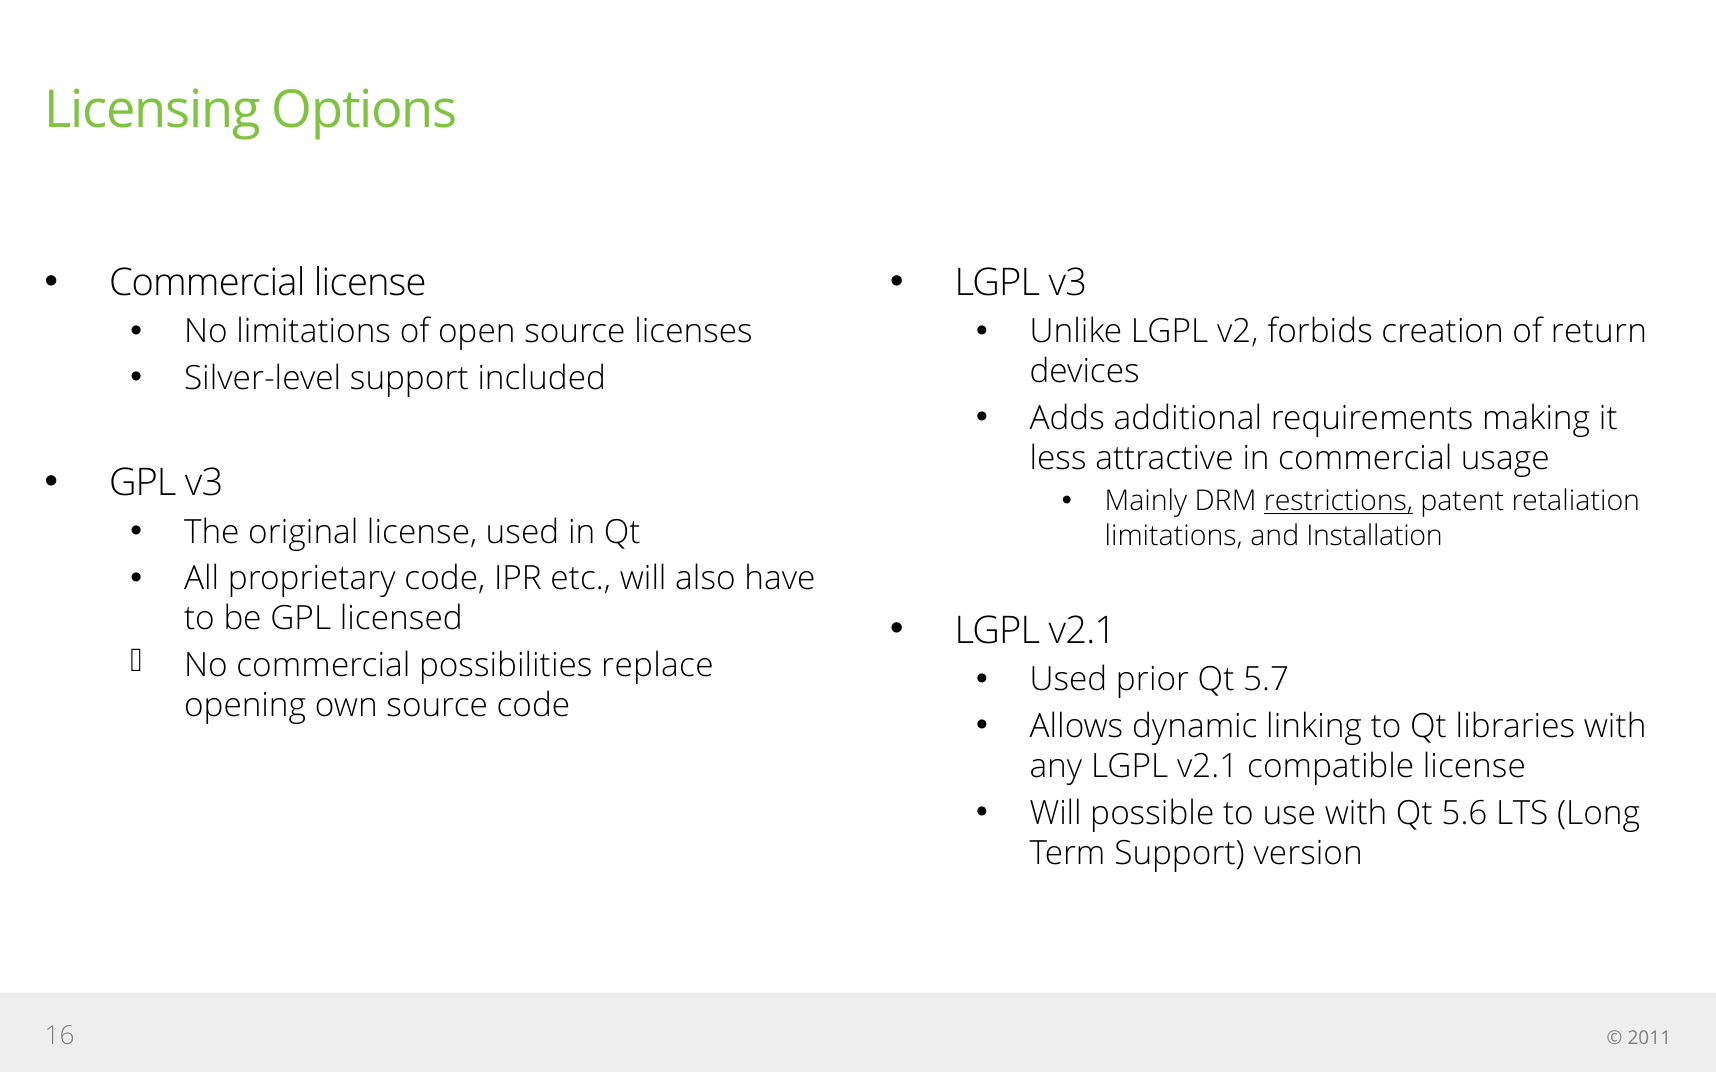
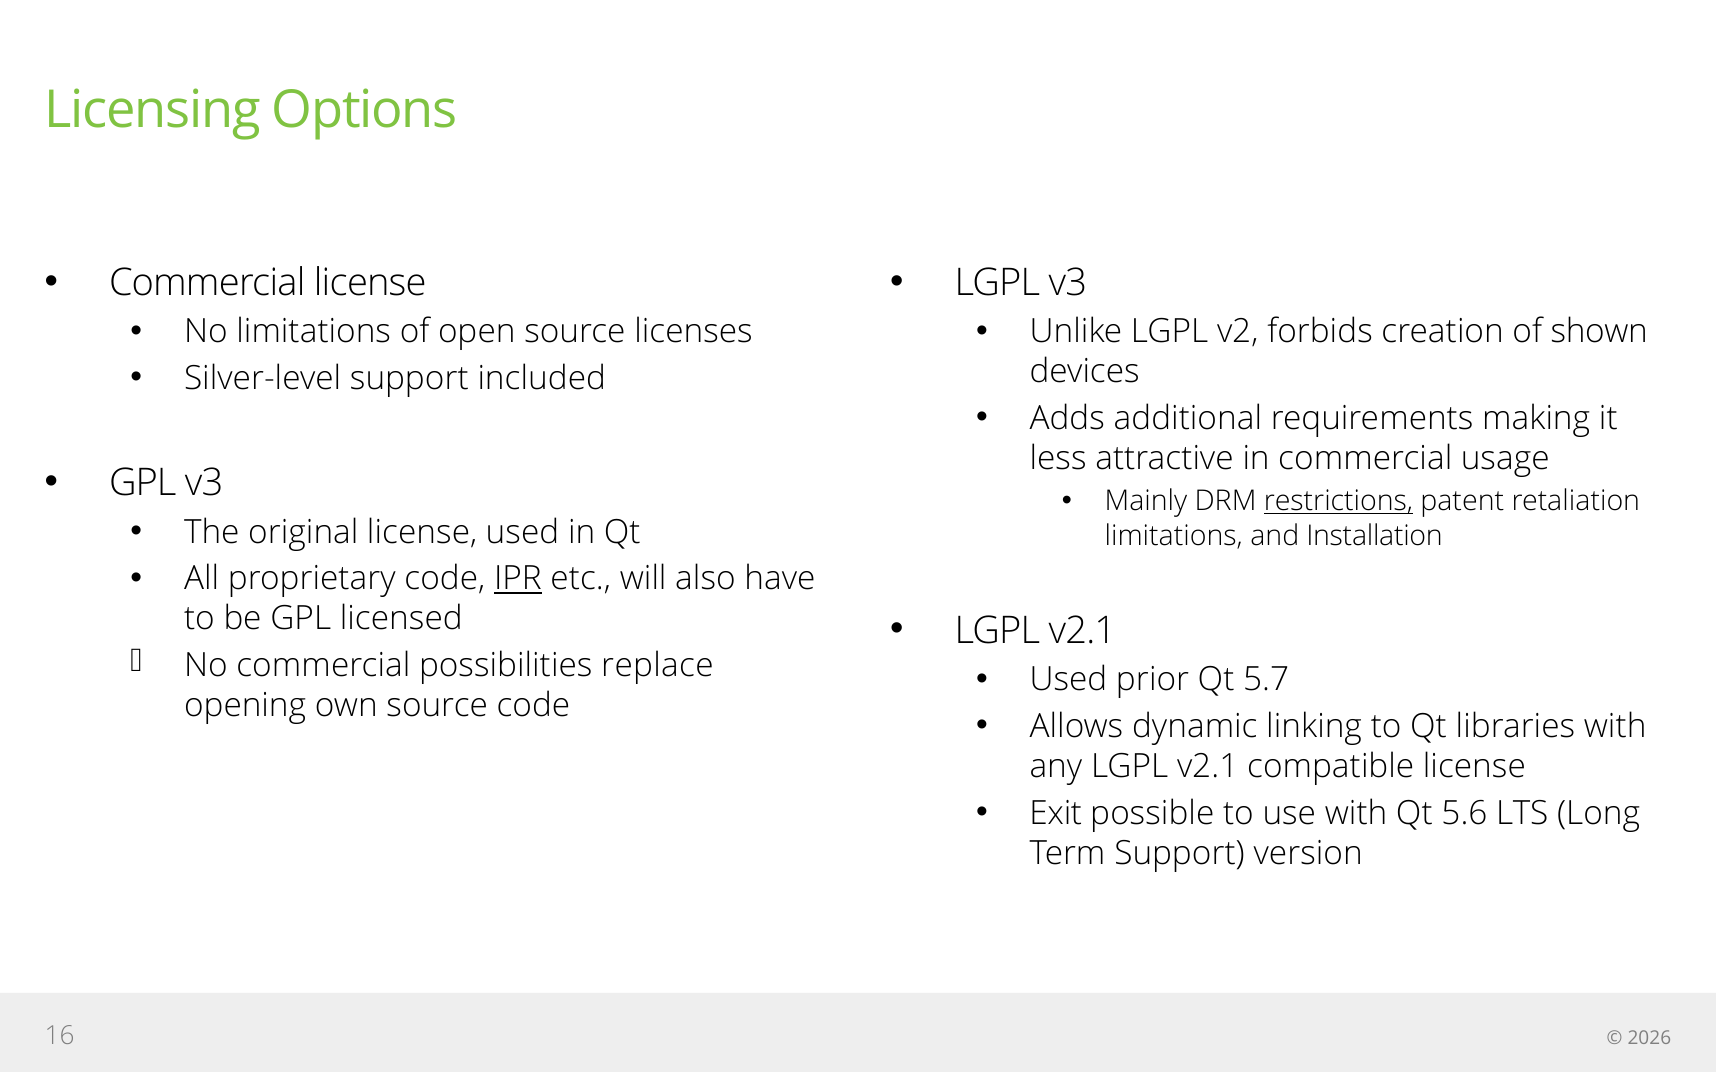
return: return -> shown
IPR underline: none -> present
Will at (1056, 814): Will -> Exit
2011: 2011 -> 2026
